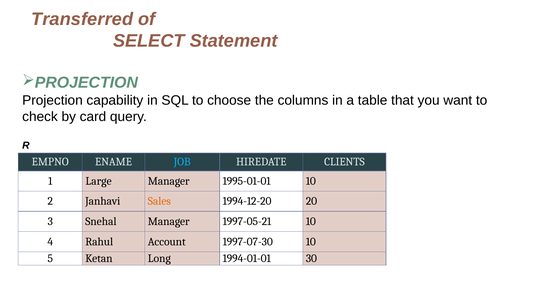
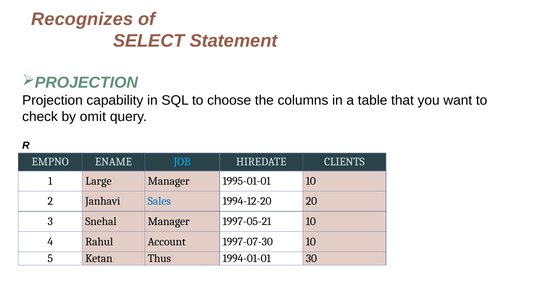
Transferred: Transferred -> Recognizes
card: card -> omit
Sales colour: orange -> blue
Long: Long -> Thus
